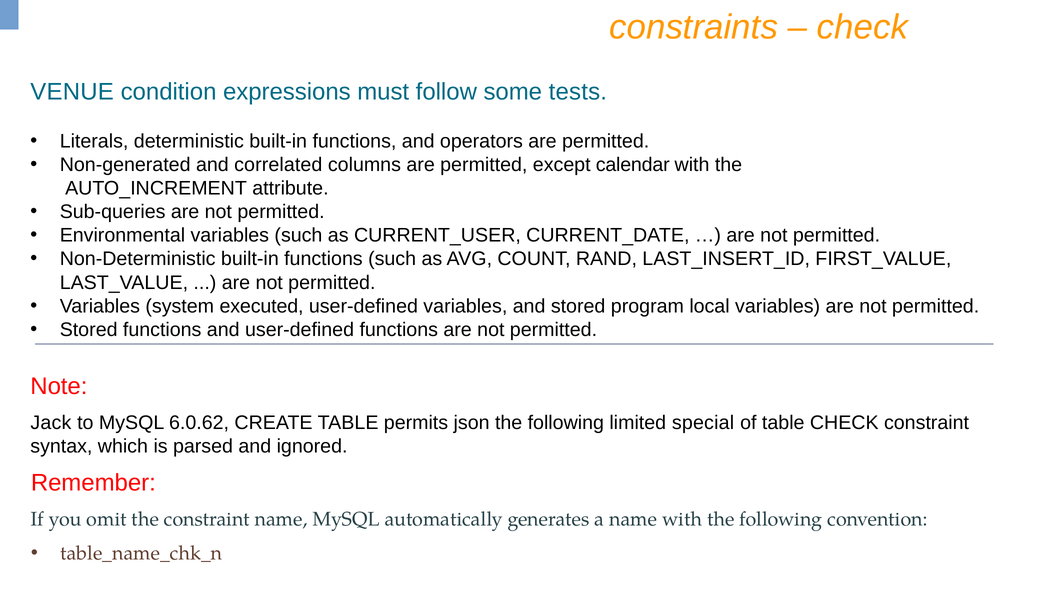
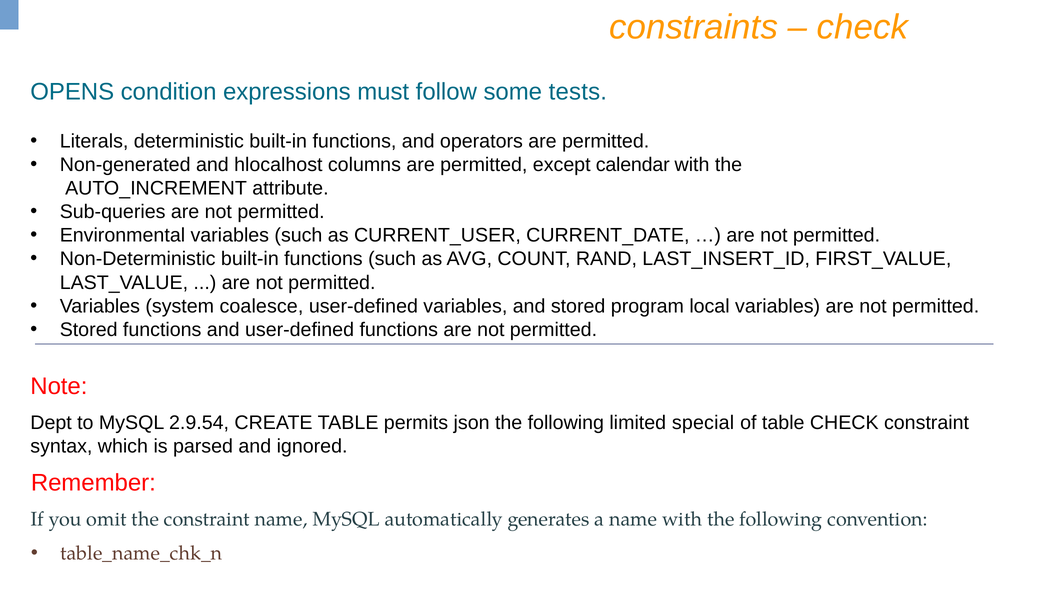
VENUE: VENUE -> OPENS
correlated: correlated -> hlocalhost
executed: executed -> coalesce
Jack: Jack -> Dept
6.0.62: 6.0.62 -> 2.9.54
